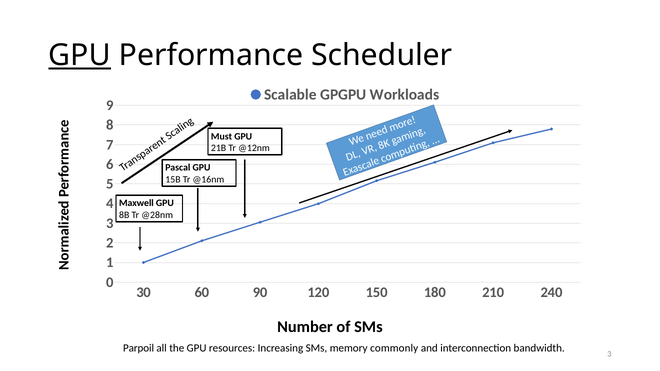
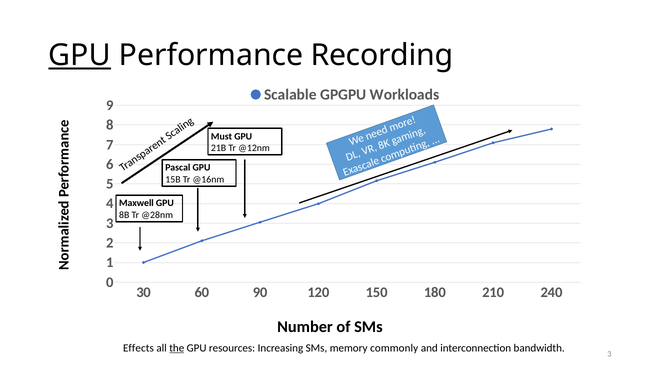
Scheduler: Scheduler -> Recording
Parpoil: Parpoil -> Effects
the underline: none -> present
